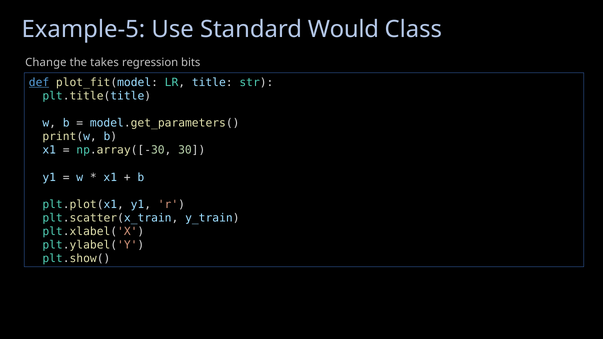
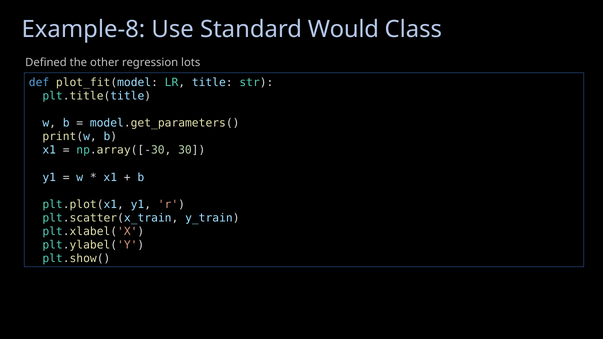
Example-5: Example-5 -> Example-8
Change: Change -> Defined
takes: takes -> other
bits: bits -> lots
def underline: present -> none
